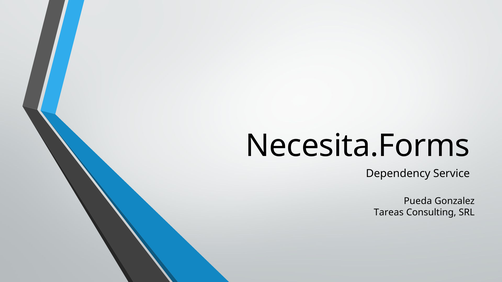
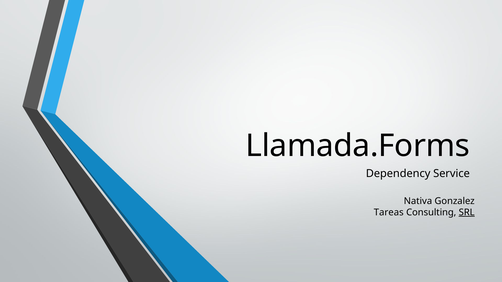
Necesita.Forms: Necesita.Forms -> Llamada.Forms
Pueda: Pueda -> Nativa
SRL underline: none -> present
